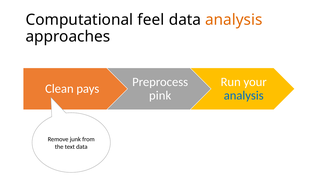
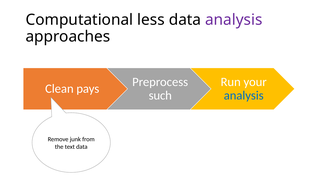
feel: feel -> less
analysis at (234, 20) colour: orange -> purple
pink: pink -> such
